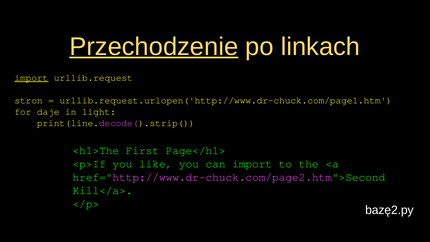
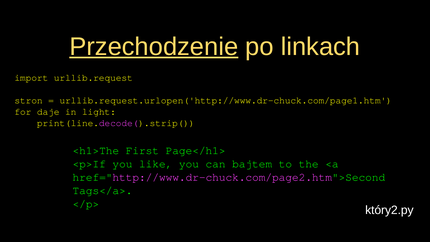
import at (31, 78) underline: present -> none
can import: import -> bajtem
Kill</a>: Kill</a> -> Tags</a>
bazę2.py: bazę2.py -> który2.py
